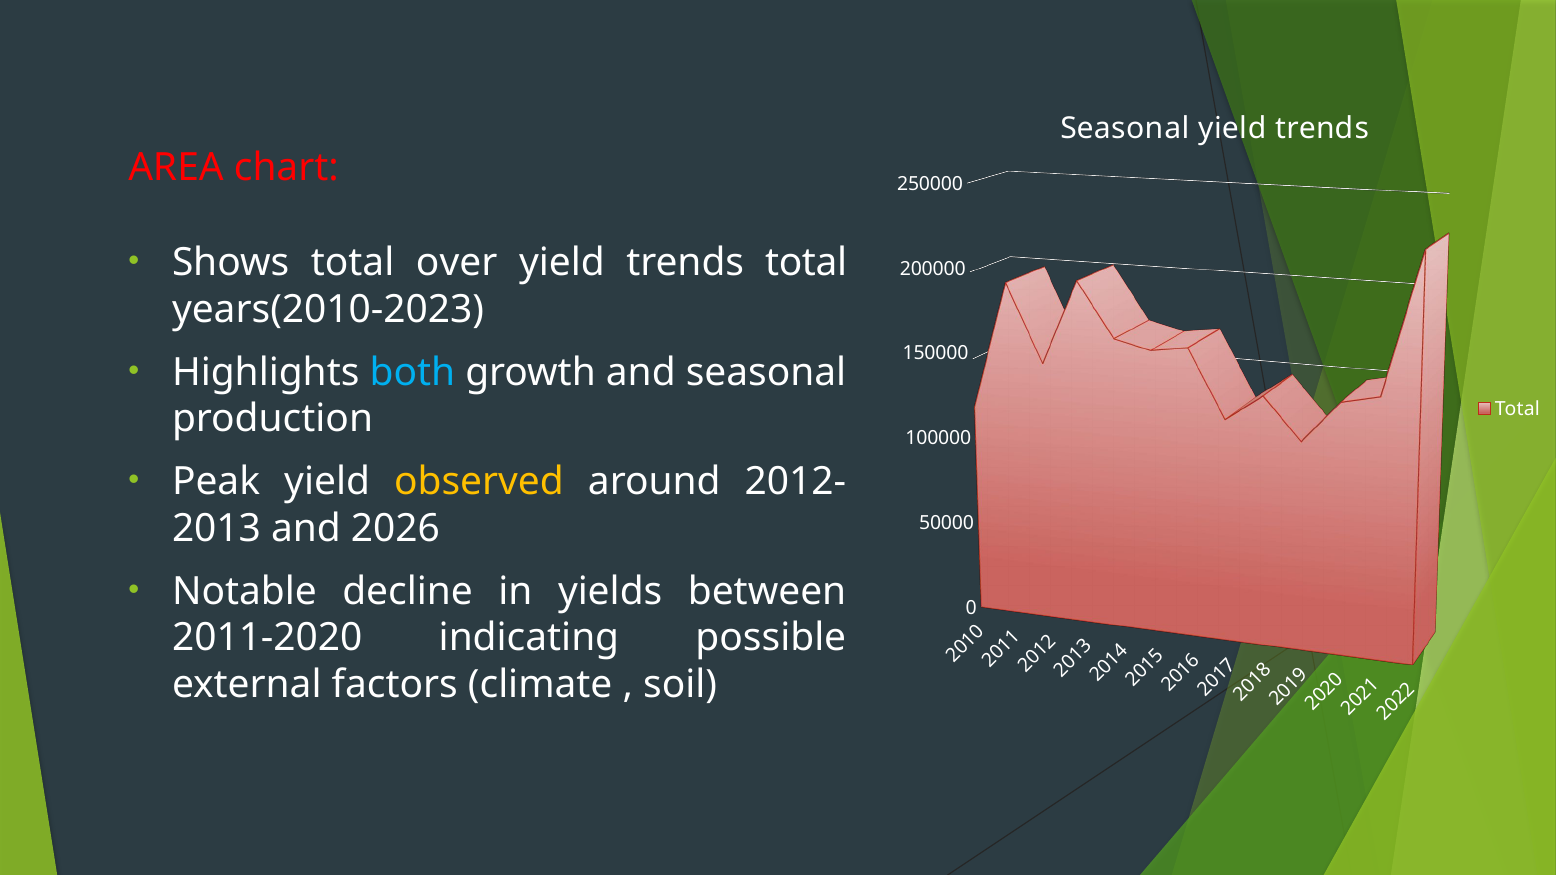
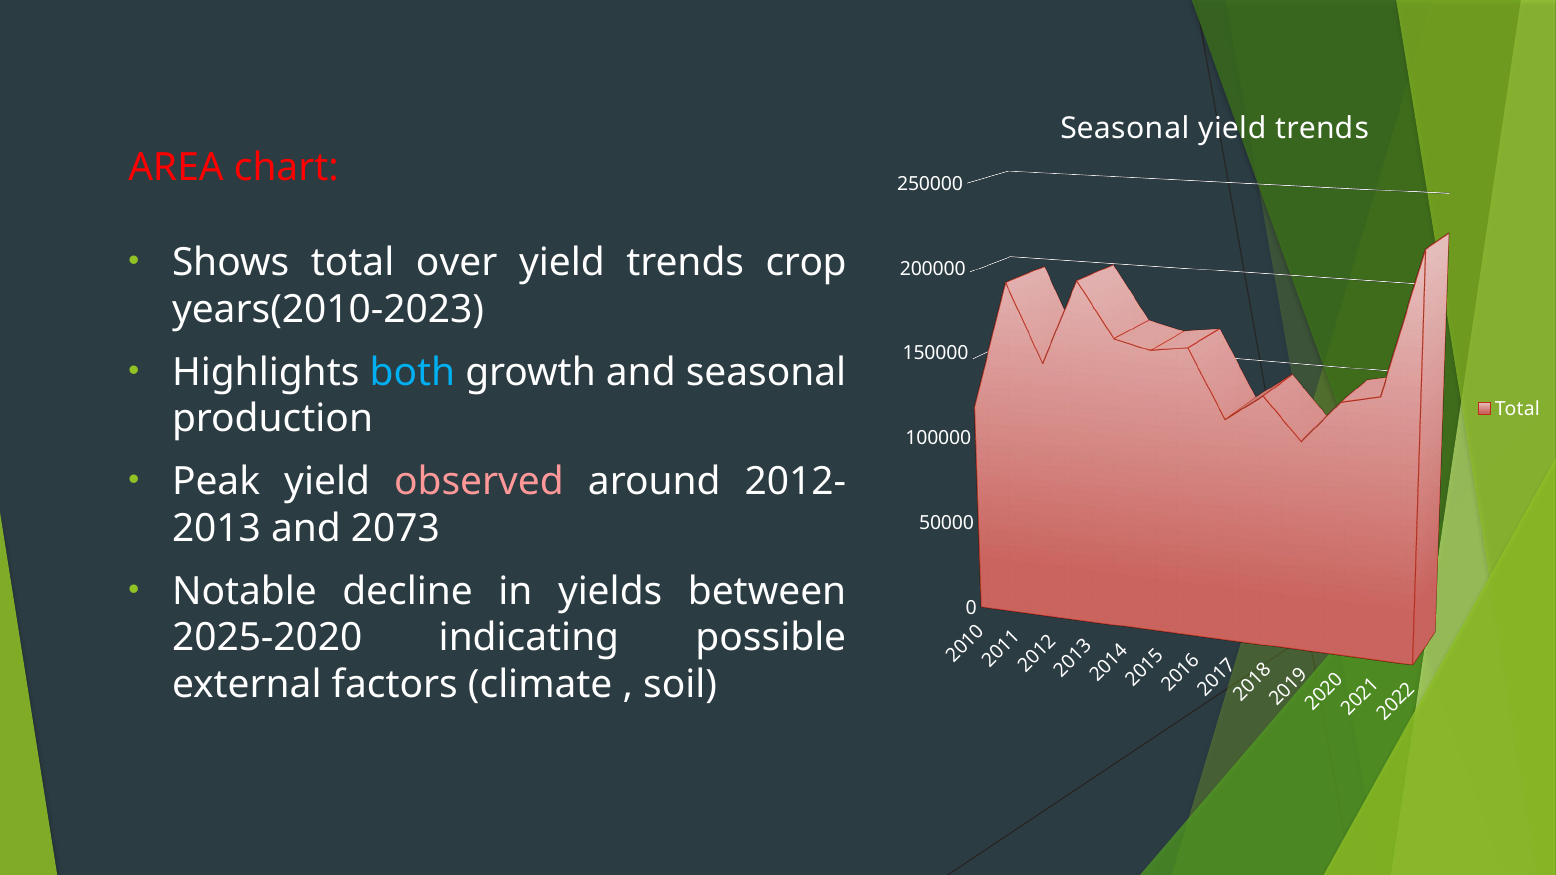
total at (806, 263): total -> crop
observed colour: yellow -> pink
2026: 2026 -> 2073
2011-2020: 2011-2020 -> 2025-2020
